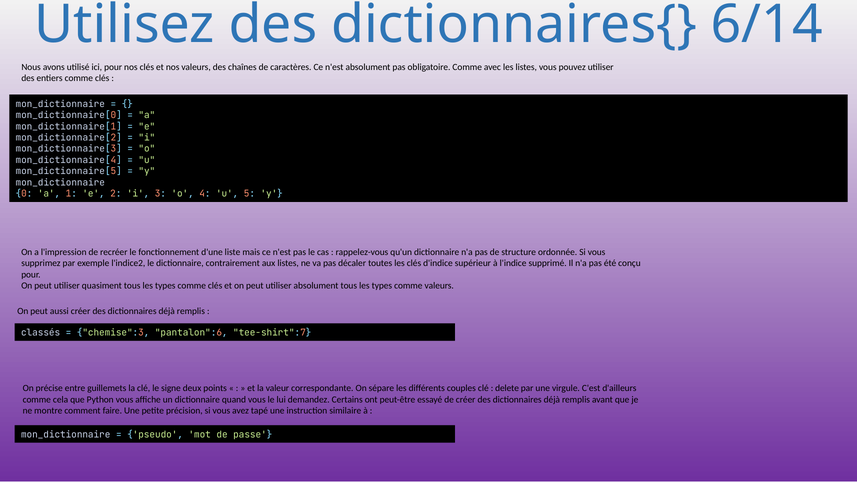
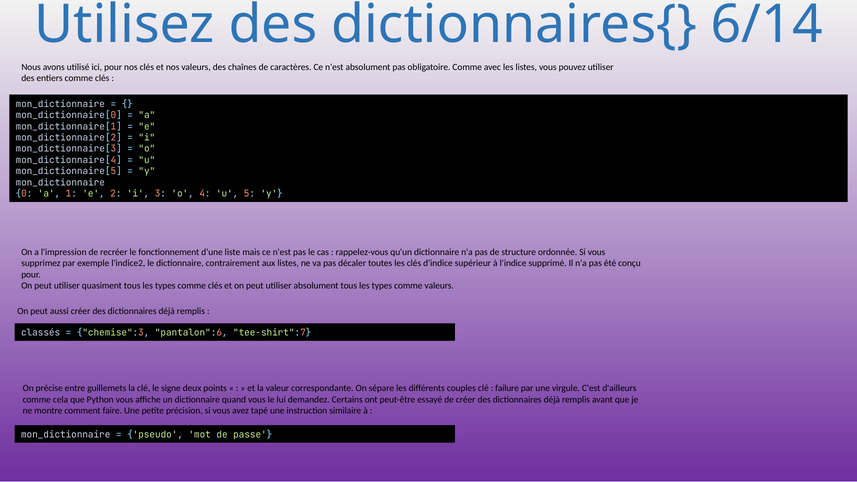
delete: delete -> failure
